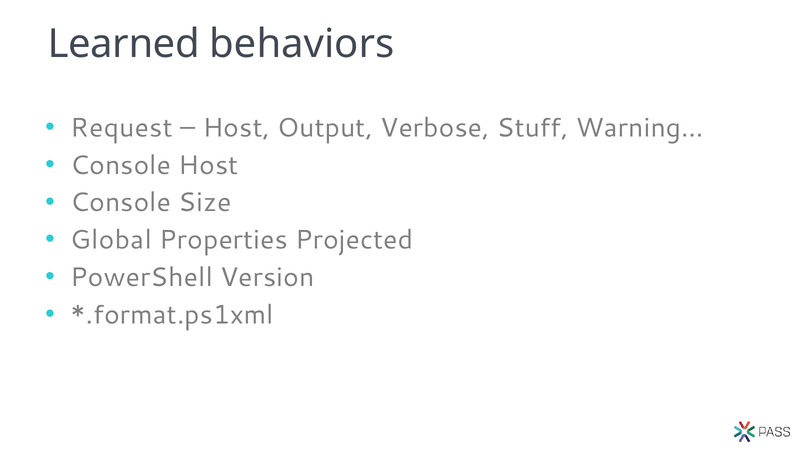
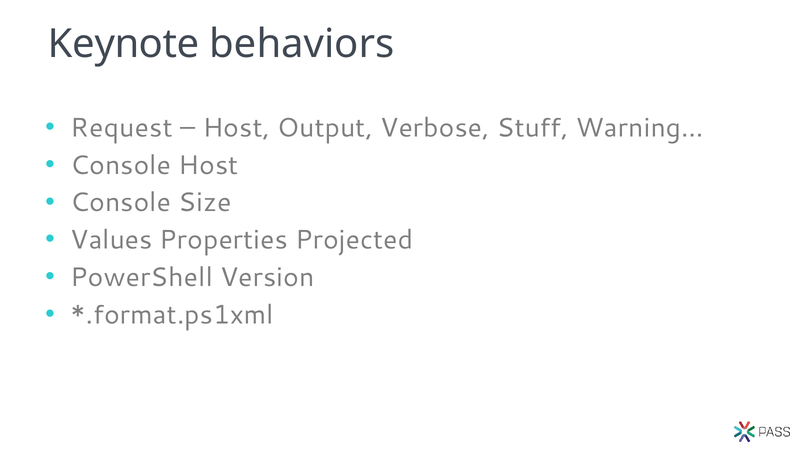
Learned: Learned -> Keynote
Global: Global -> Values
